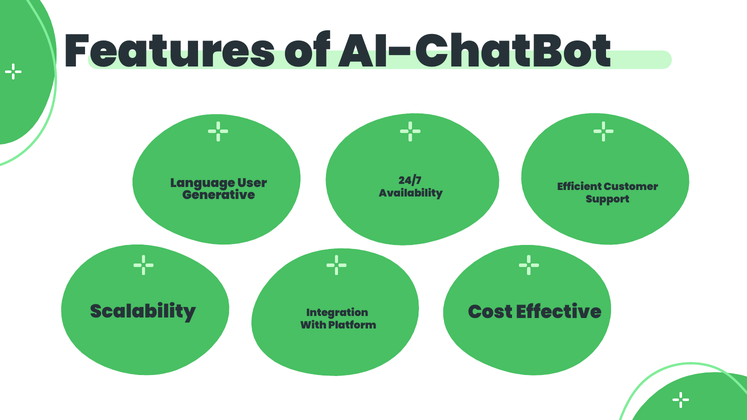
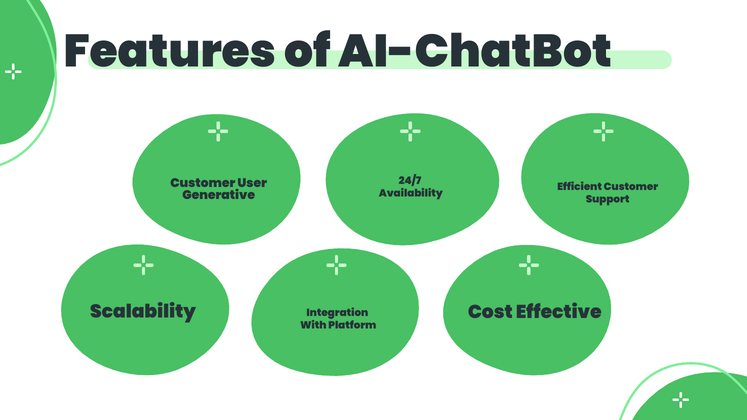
Language at (203, 183): Language -> Customer
